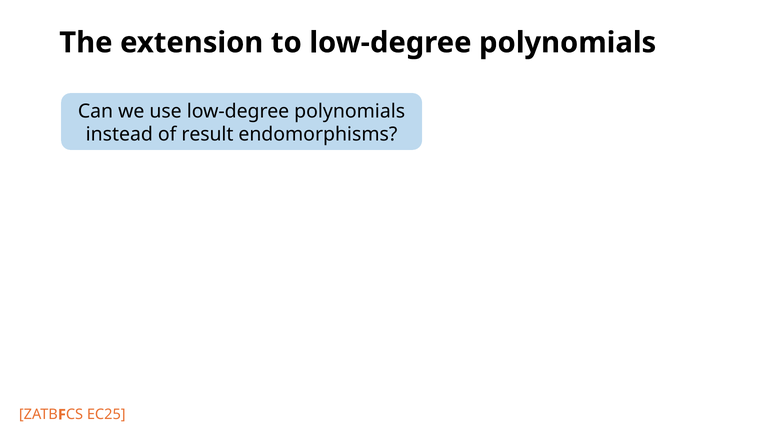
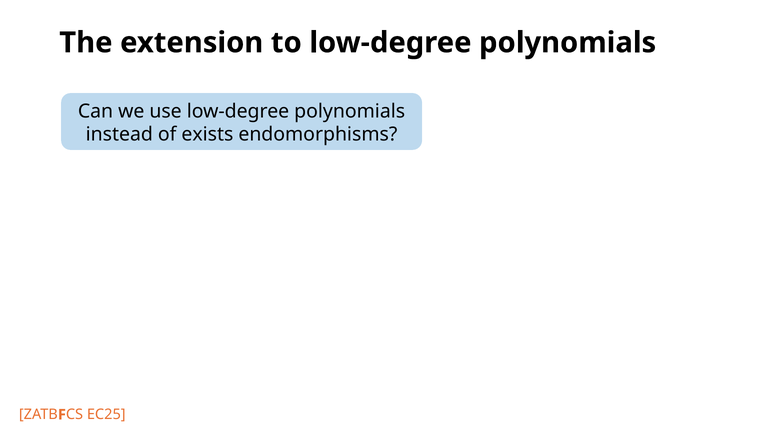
result: result -> exists
